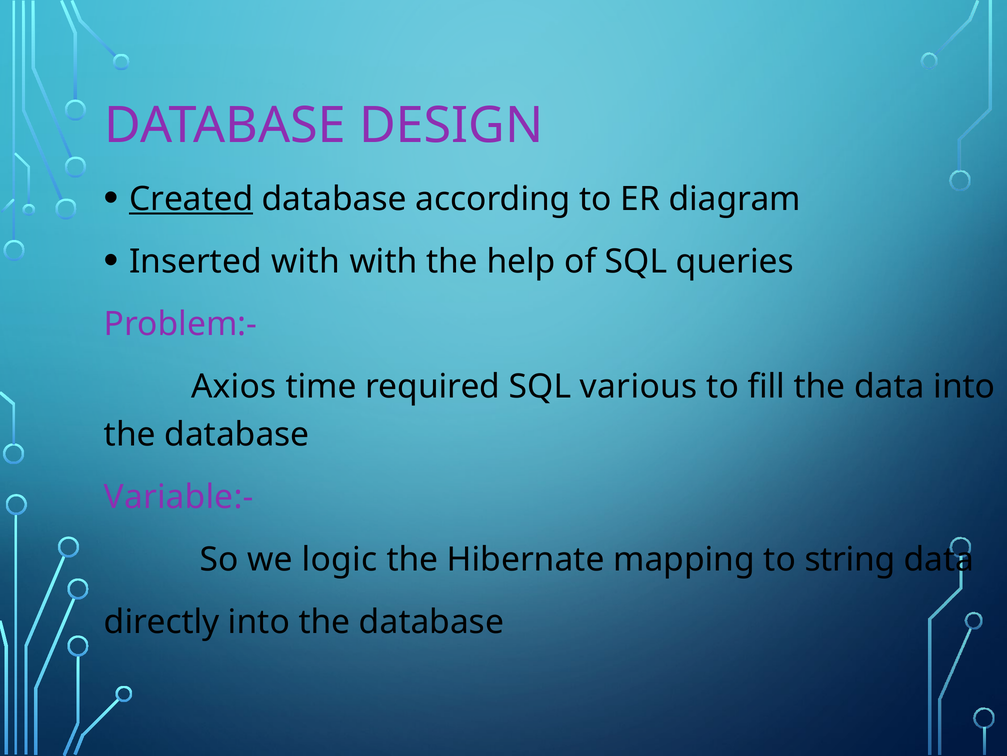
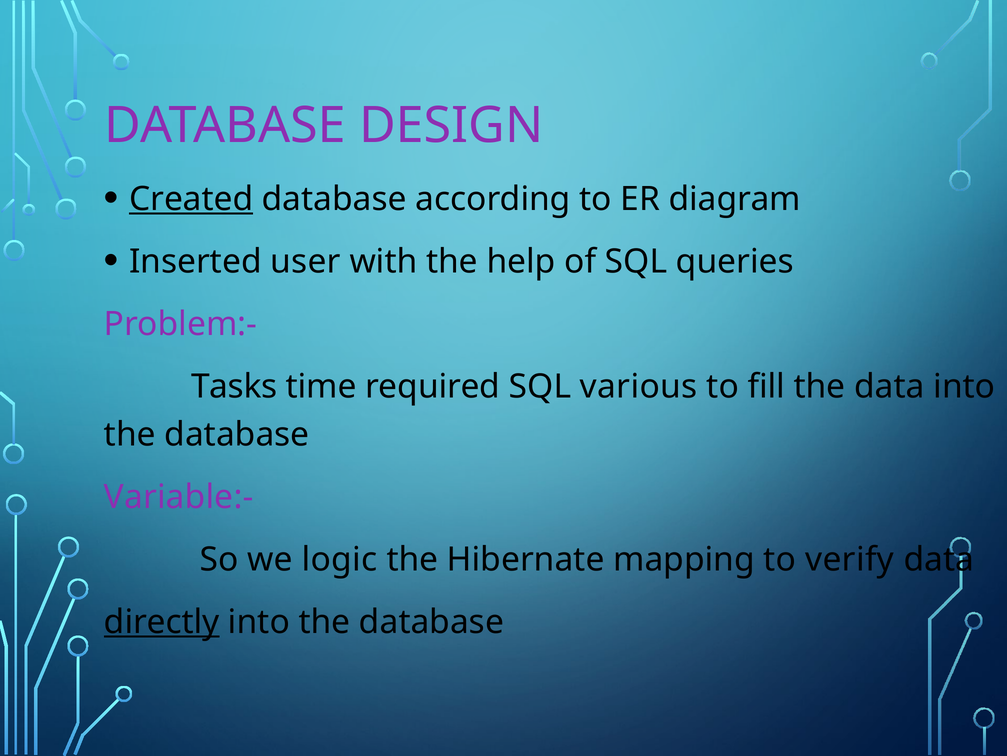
Inserted with: with -> user
Axios: Axios -> Tasks
string: string -> verify
directly underline: none -> present
